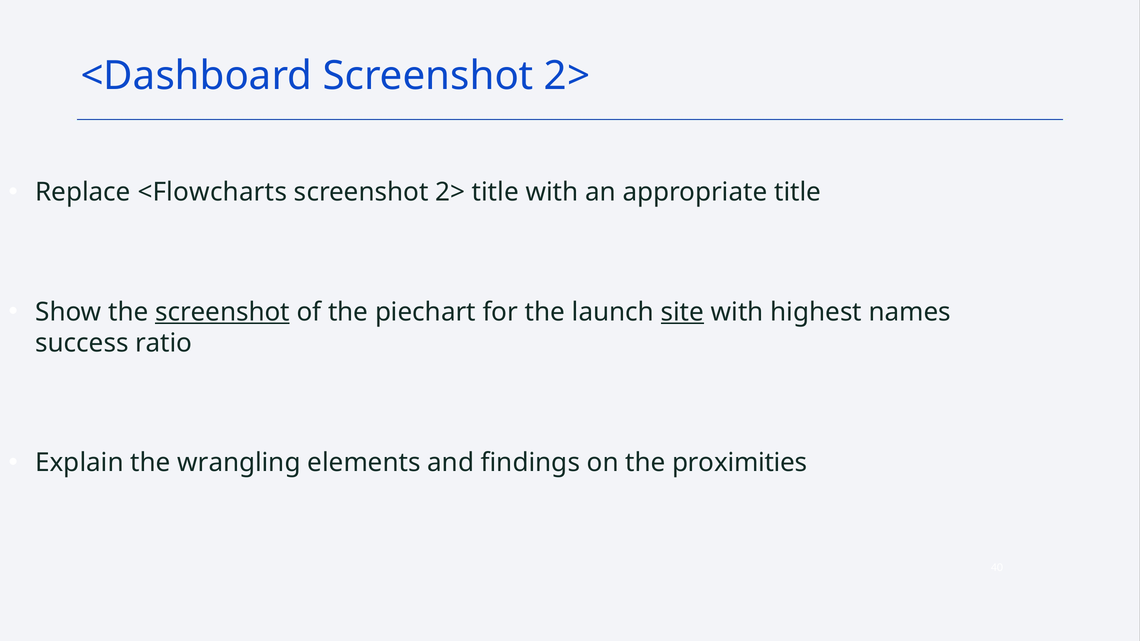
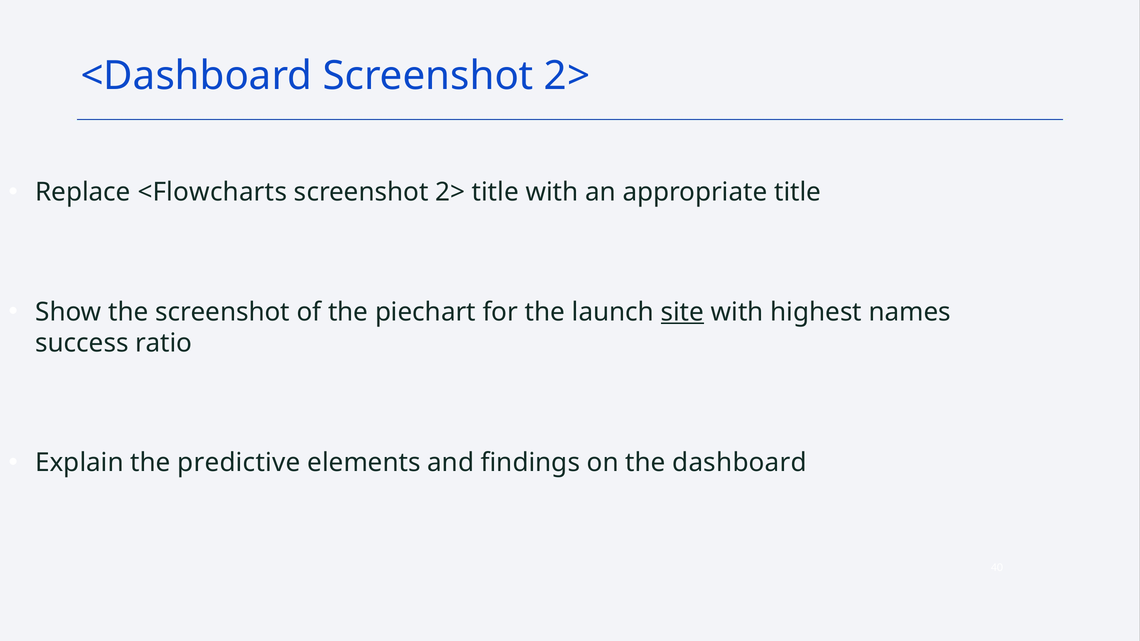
screenshot at (222, 312) underline: present -> none
wrangling: wrangling -> predictive
proximities: proximities -> dashboard
